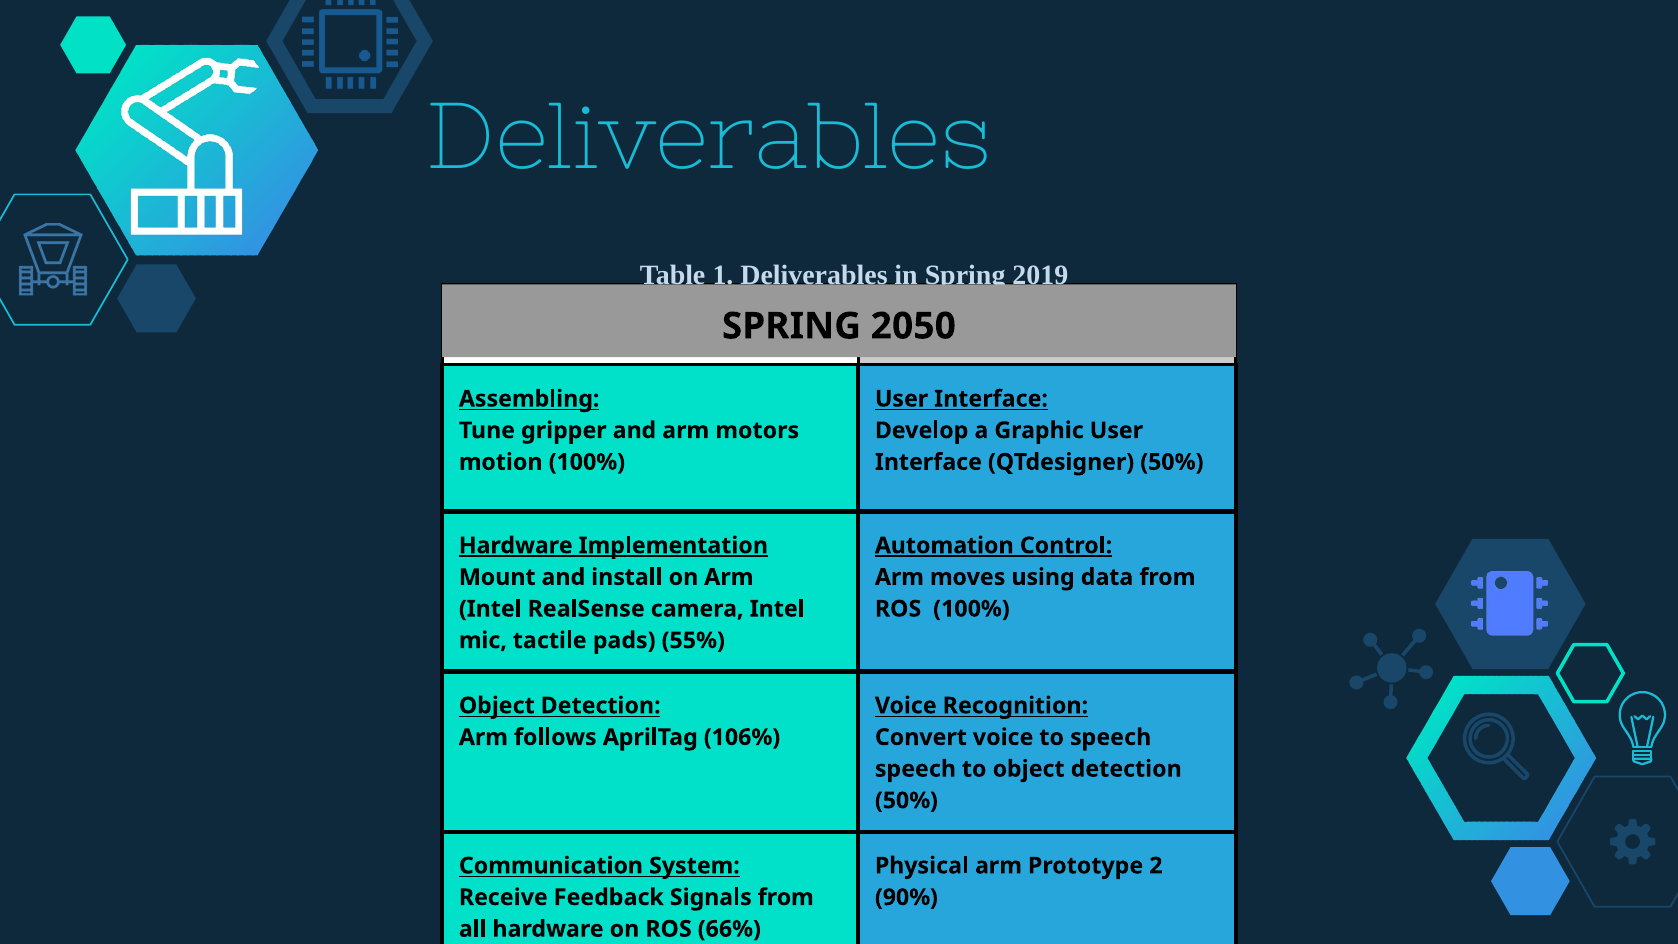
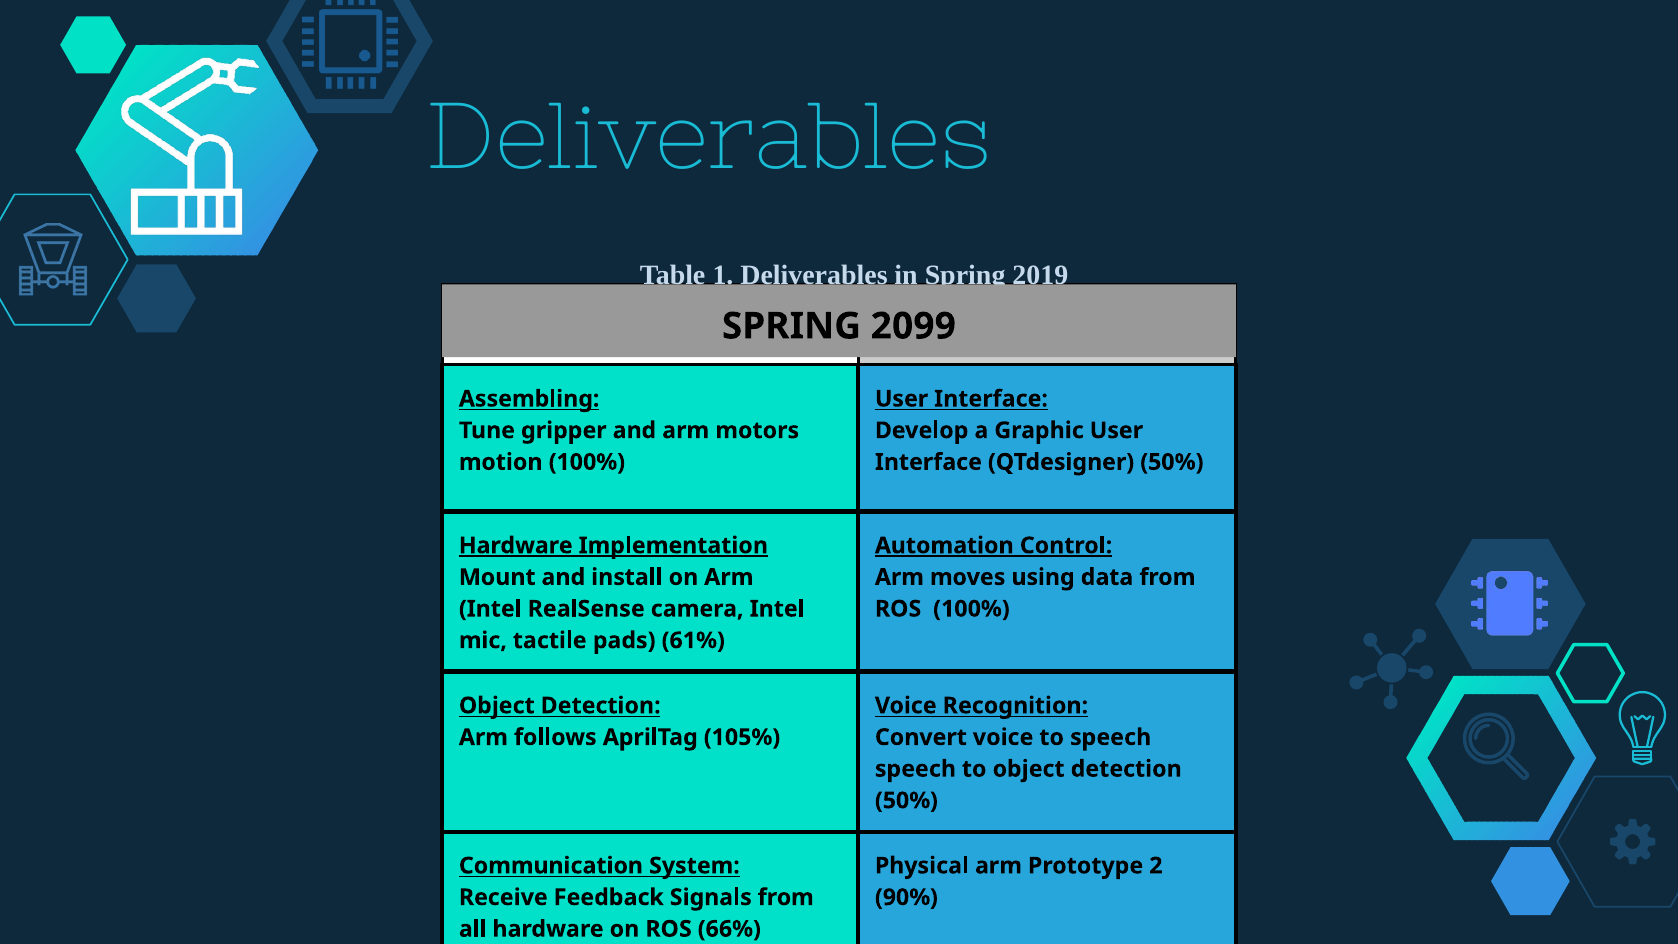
2050: 2050 -> 2099
55%: 55% -> 61%
106%: 106% -> 105%
